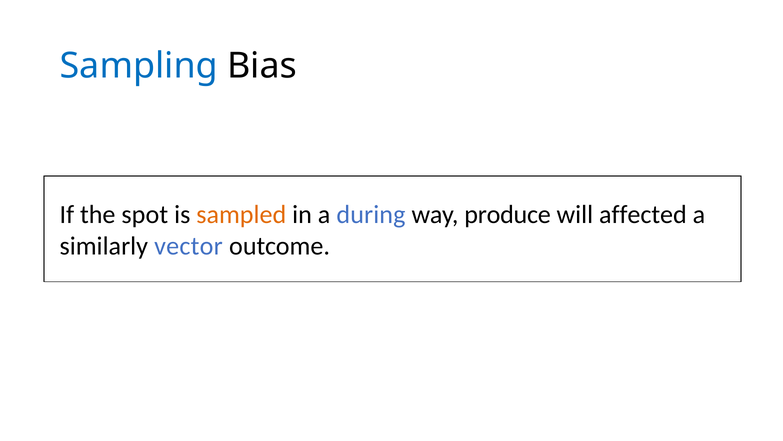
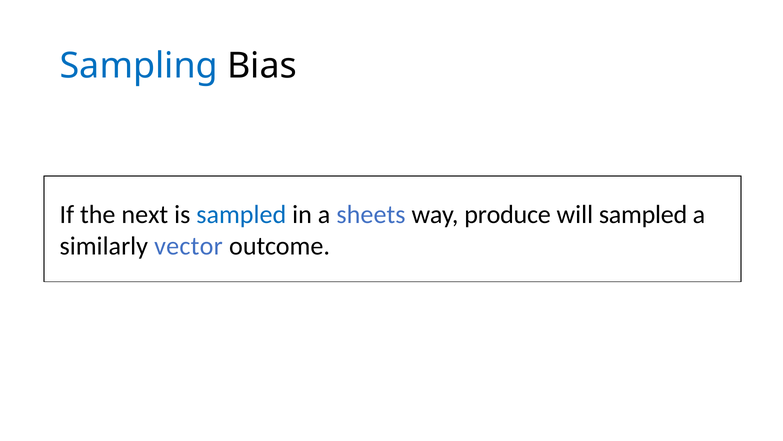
spot: spot -> next
sampled at (241, 214) colour: orange -> blue
during: during -> sheets
will affected: affected -> sampled
